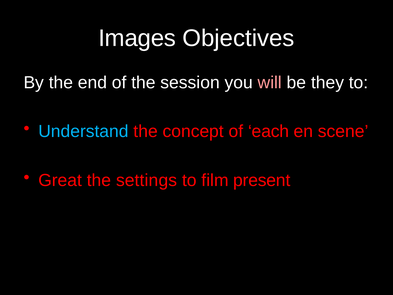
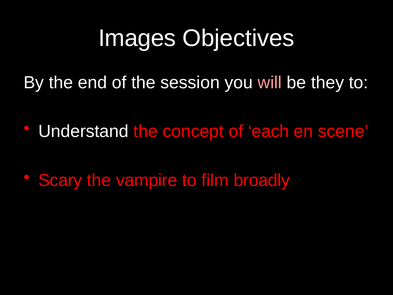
Understand colour: light blue -> white
Great: Great -> Scary
settings: settings -> vampire
present: present -> broadly
